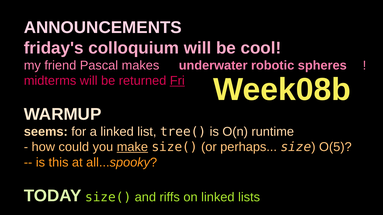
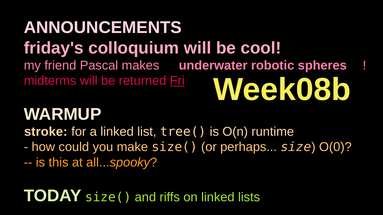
seems: seems -> stroke
make underline: present -> none
O(5: O(5 -> O(0
